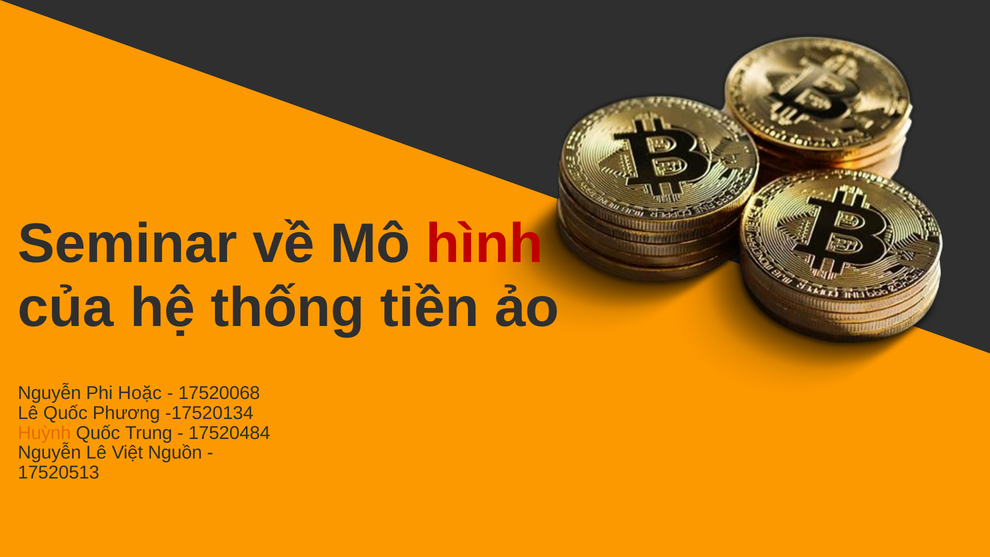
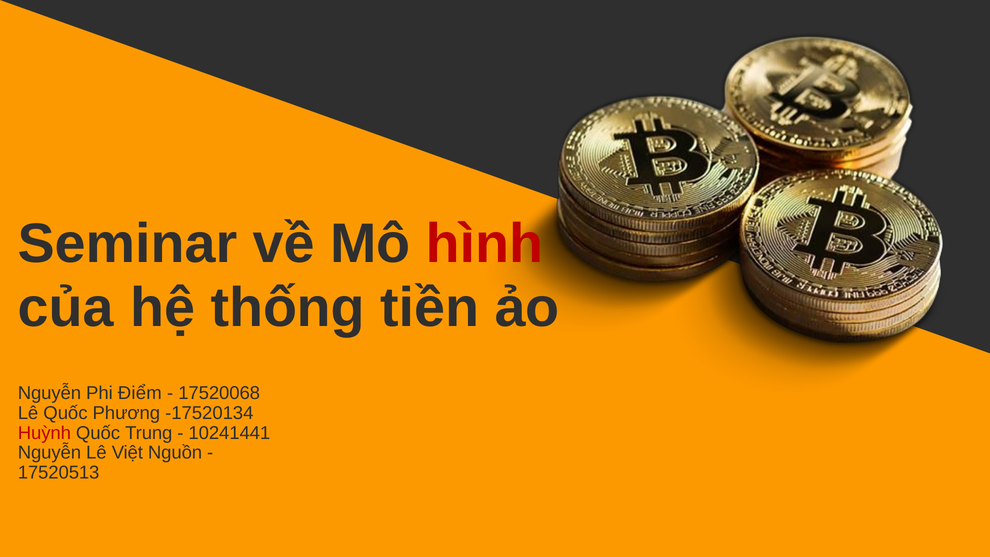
Hoặc: Hoặc -> Điểm
Huỳnh colour: orange -> red
17520484: 17520484 -> 10241441
